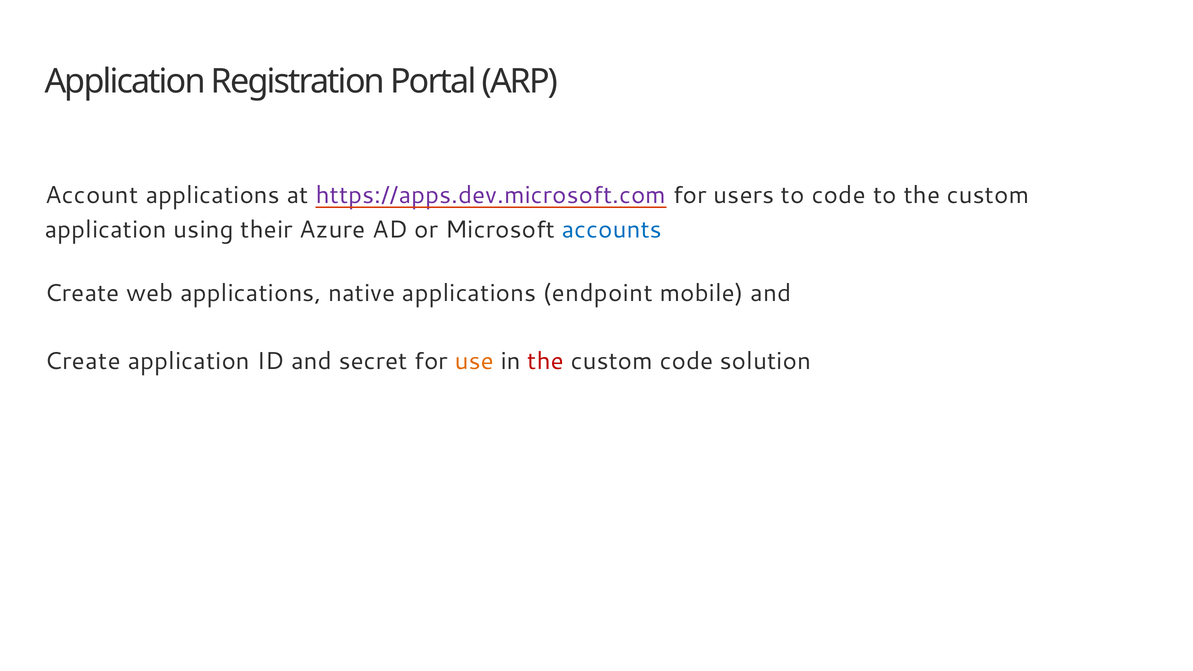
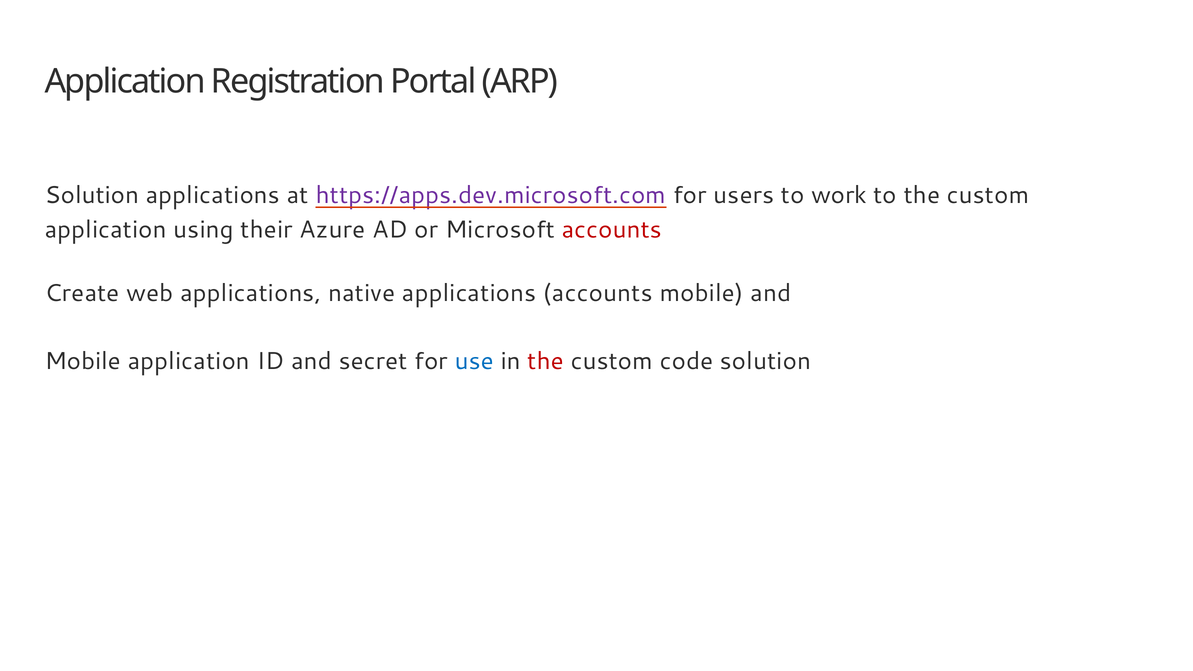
Account at (92, 195): Account -> Solution
to code: code -> work
accounts at (612, 230) colour: blue -> red
applications endpoint: endpoint -> accounts
Create at (83, 361): Create -> Mobile
use colour: orange -> blue
